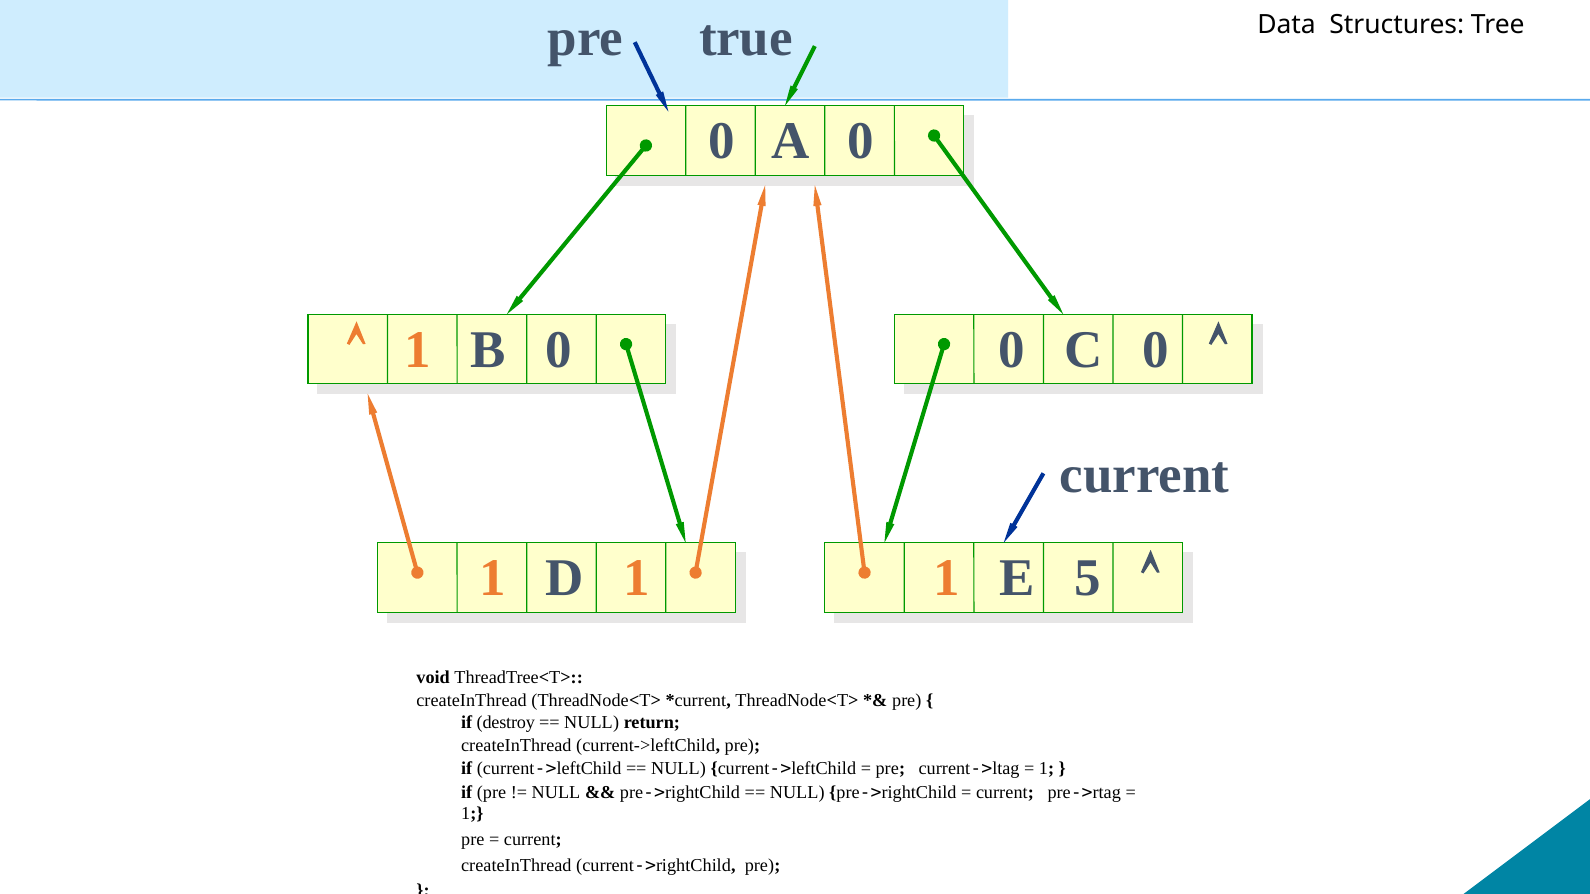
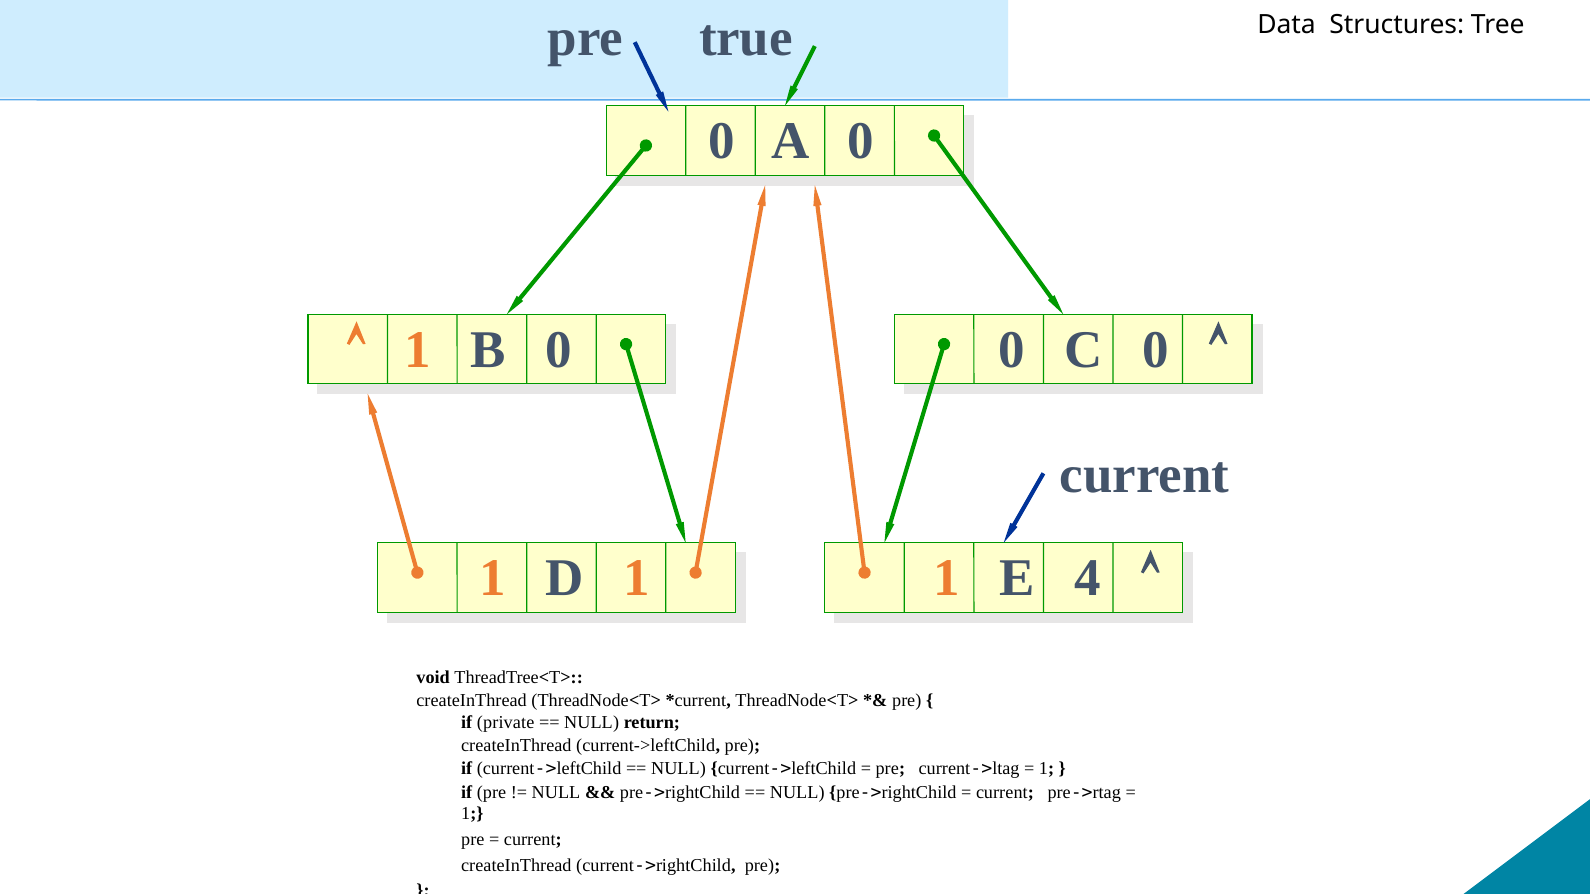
5: 5 -> 4
destroy: destroy -> private
